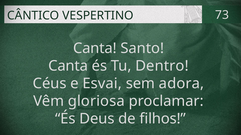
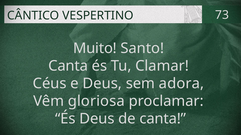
Canta at (95, 48): Canta -> Muito
Dentro: Dentro -> Clamar
e Esvai: Esvai -> Deus
de filhos: filhos -> canta
